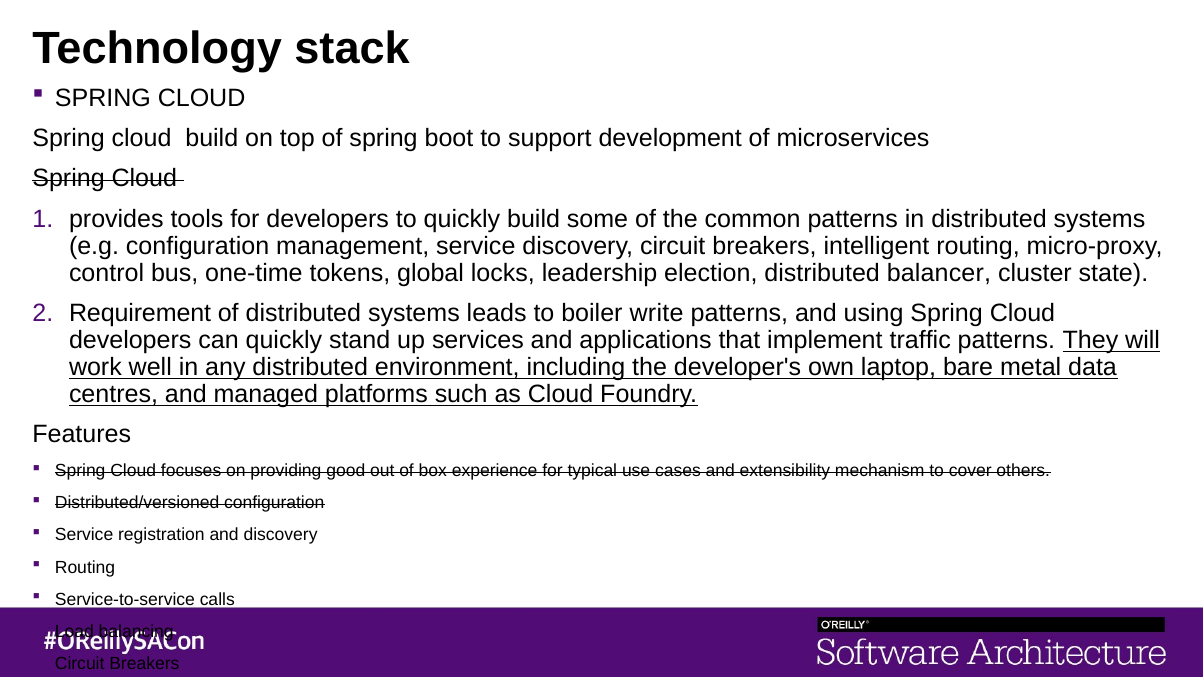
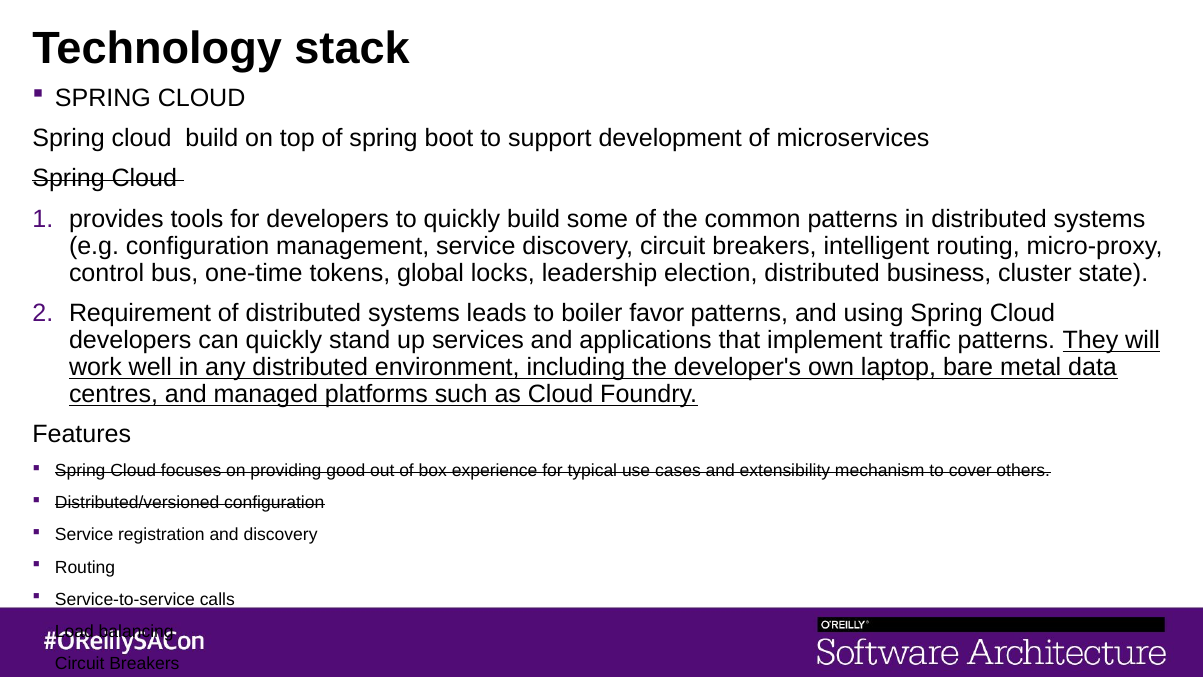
balancer: balancer -> business
write: write -> favor
